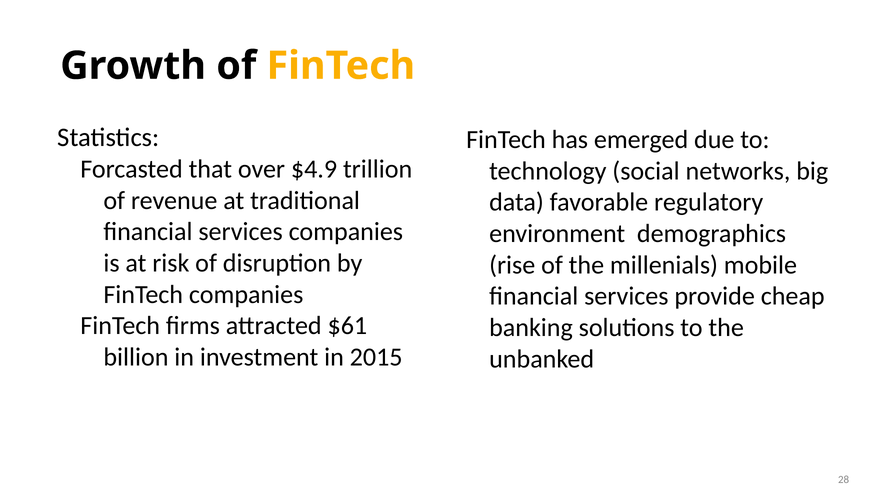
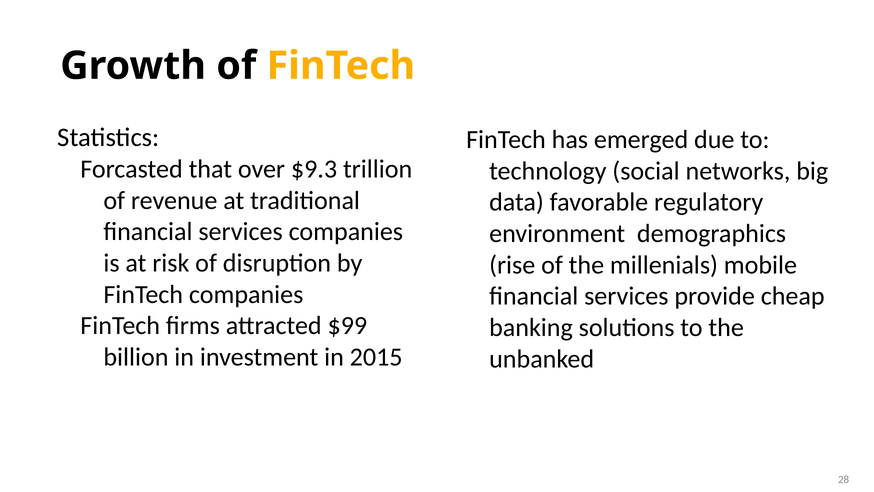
$4.9: $4.9 -> $9.3
$61: $61 -> $99
